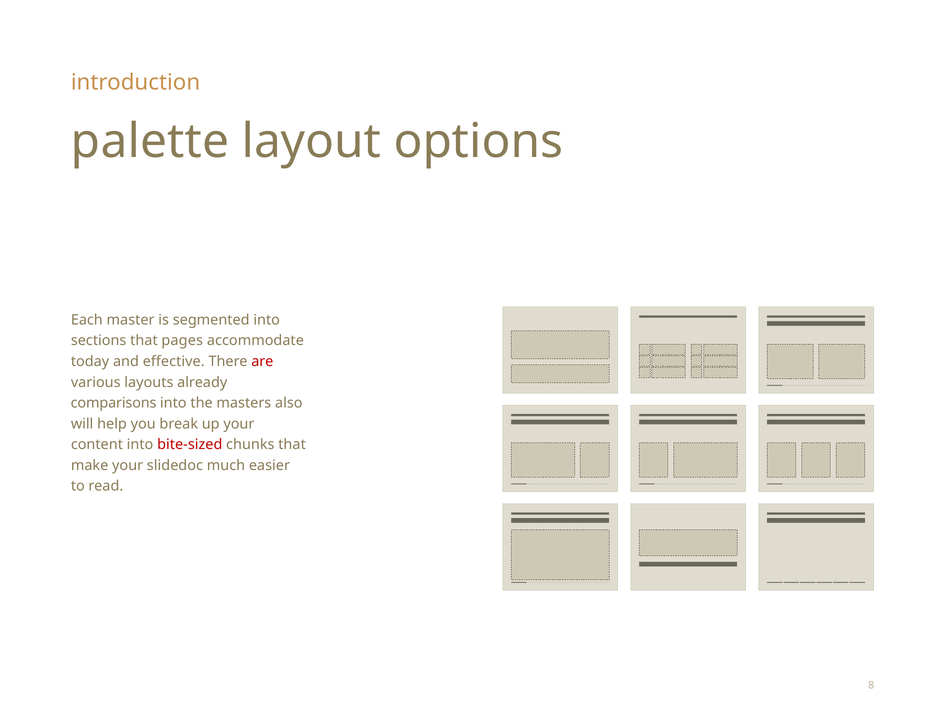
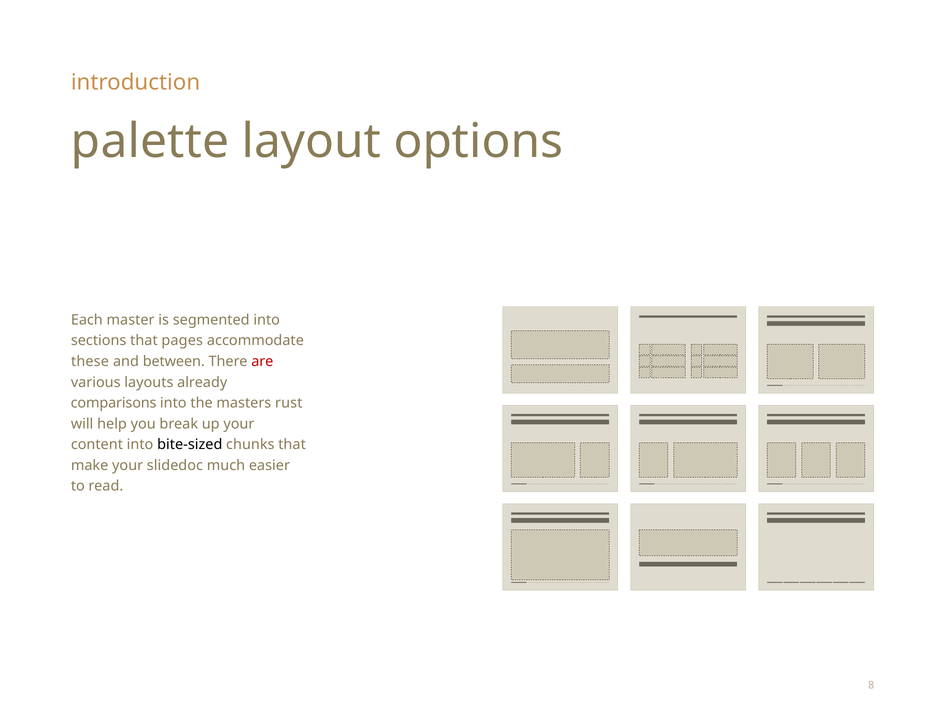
today: today -> these
effective: effective -> between
also: also -> rust
bite-sized colour: red -> black
